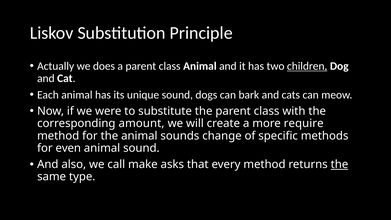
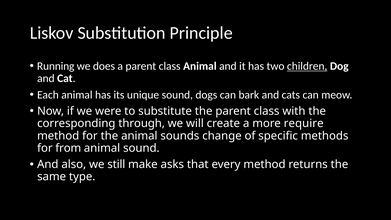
Actually: Actually -> Running
amount: amount -> through
even: even -> from
call: call -> still
the at (339, 164) underline: present -> none
